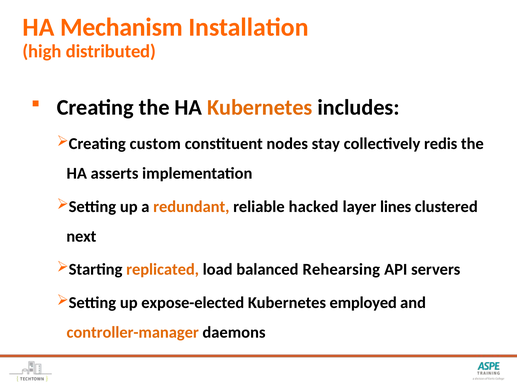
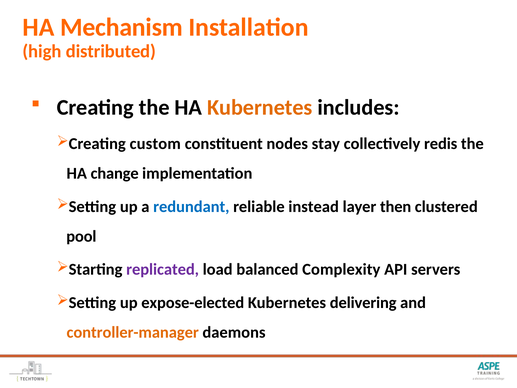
asserts: asserts -> change
redundant colour: orange -> blue
hacked: hacked -> instead
lines: lines -> then
next: next -> pool
replicated colour: orange -> purple
Rehearsing: Rehearsing -> Complexity
employed: employed -> delivering
